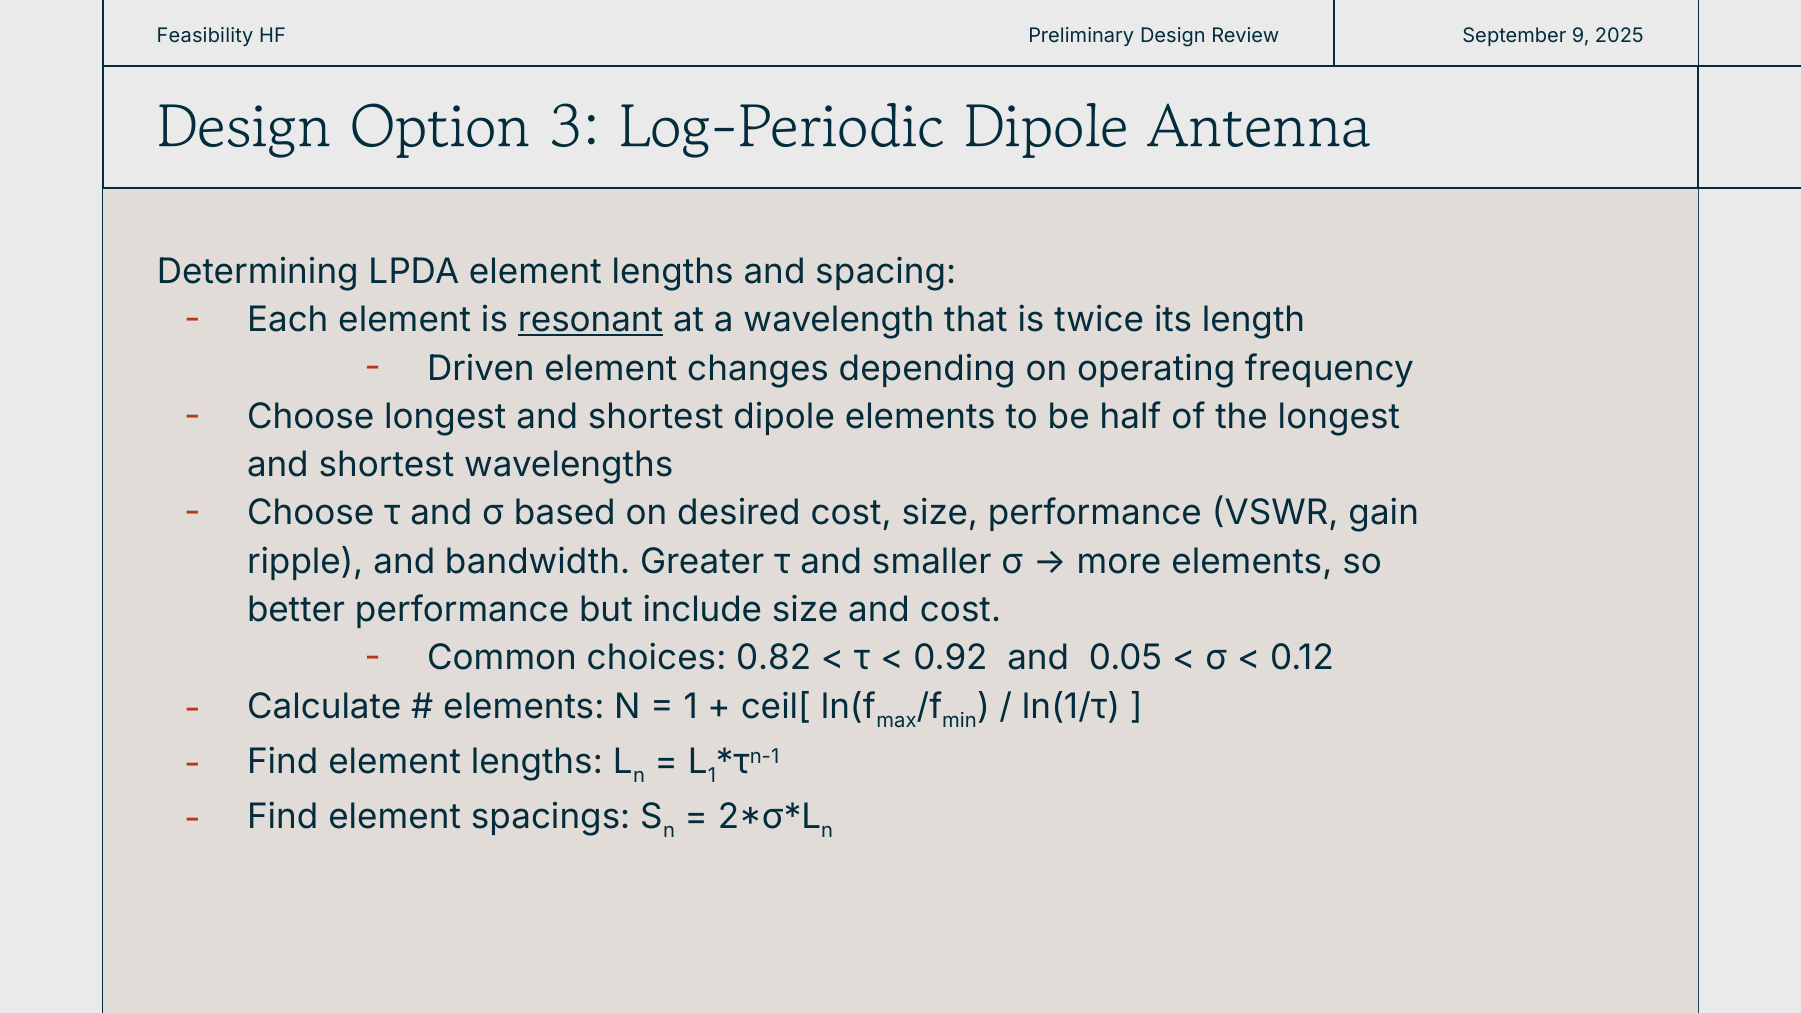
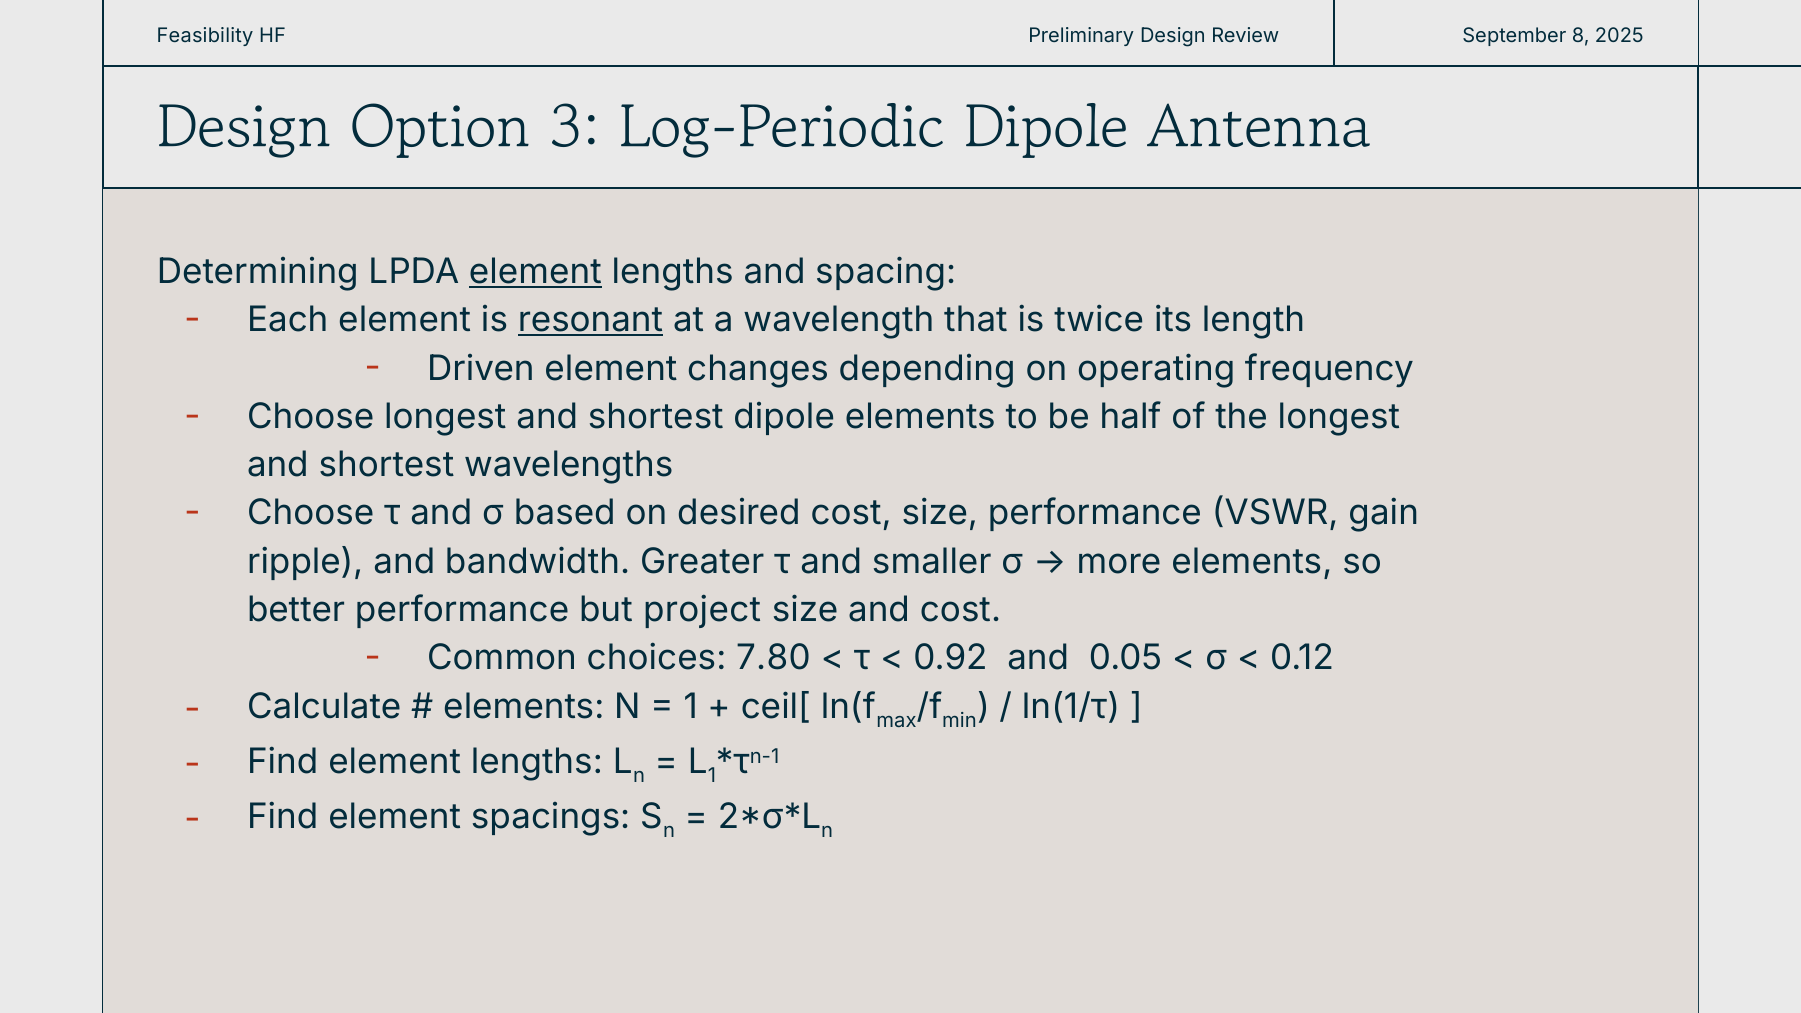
9: 9 -> 8
element at (535, 272) underline: none -> present
include: include -> project
0.82: 0.82 -> 7.80
